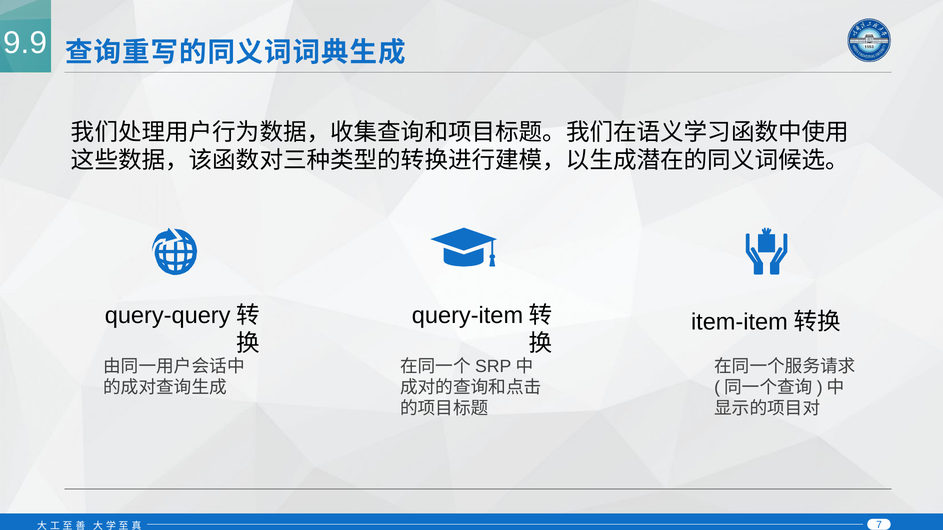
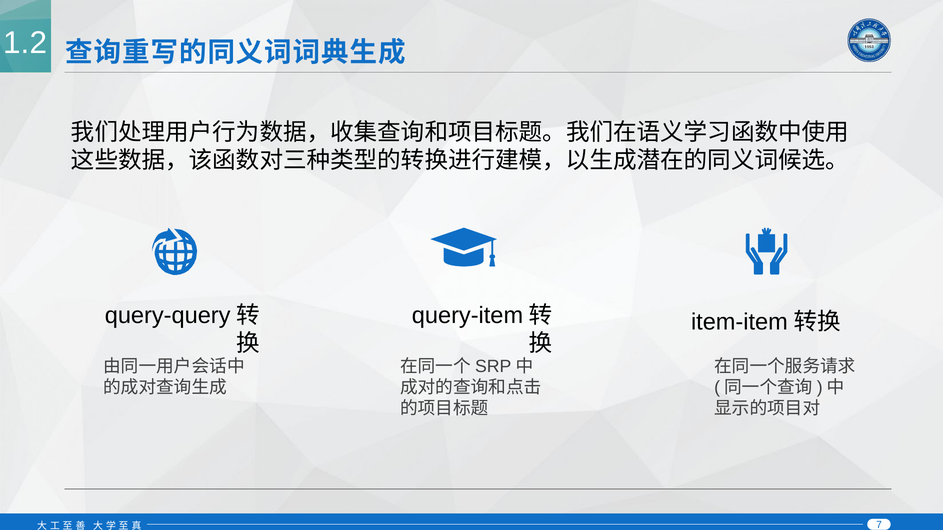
9.9: 9.9 -> 1.2
